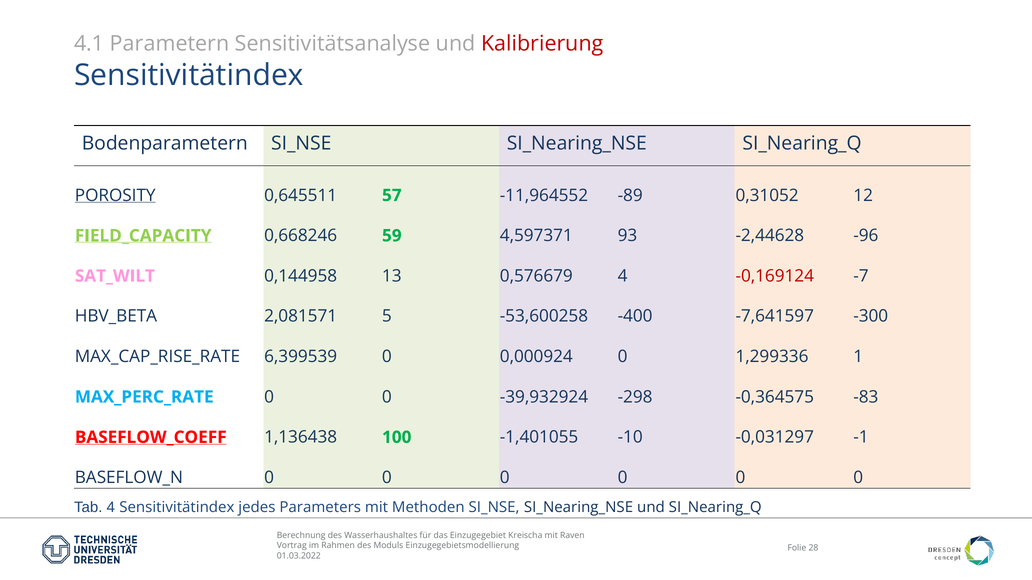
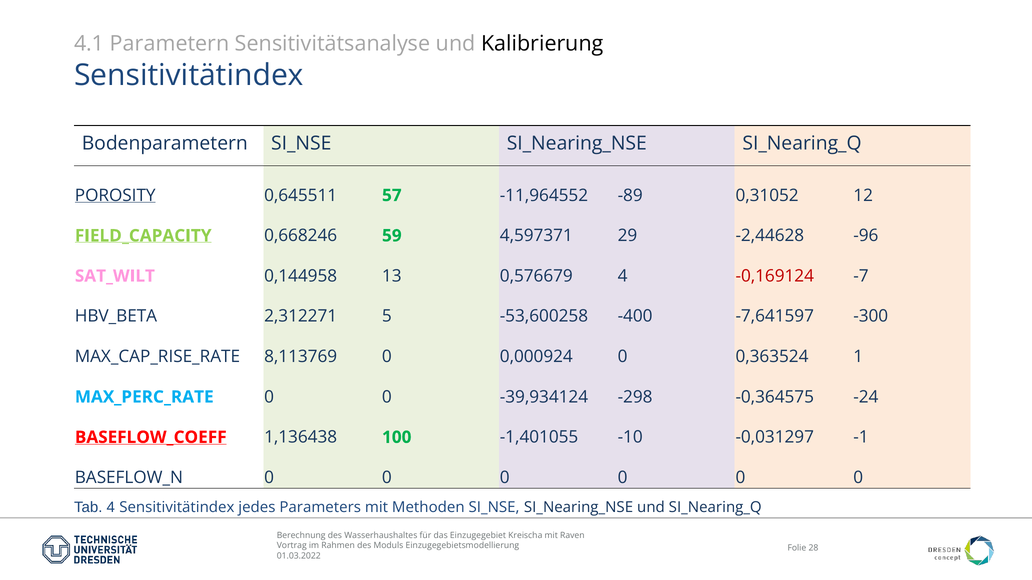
Kalibrierung colour: red -> black
93: 93 -> 29
2,081571: 2,081571 -> 2,312271
6,399539: 6,399539 -> 8,113769
1,299336: 1,299336 -> 0,363524
-39,932924: -39,932924 -> -39,934124
-83: -83 -> -24
